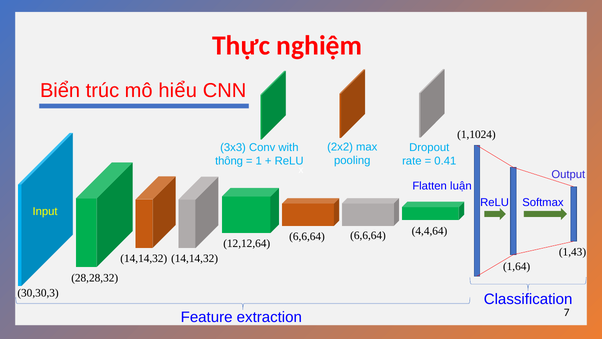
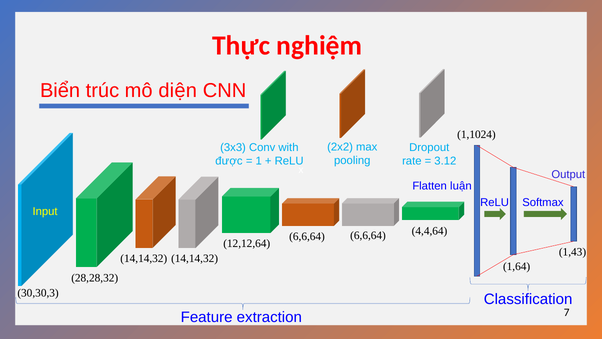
hiểu: hiểu -> diện
0.41: 0.41 -> 3.12
thông: thông -> được
